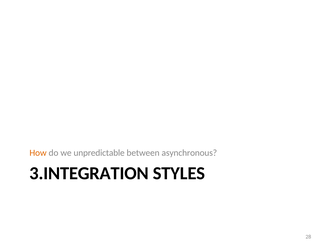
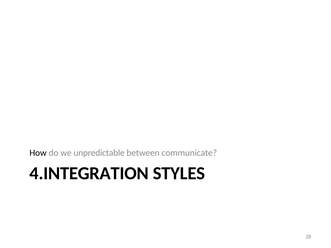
How colour: orange -> black
asynchronous: asynchronous -> communicate
3.INTEGRATION: 3.INTEGRATION -> 4.INTEGRATION
